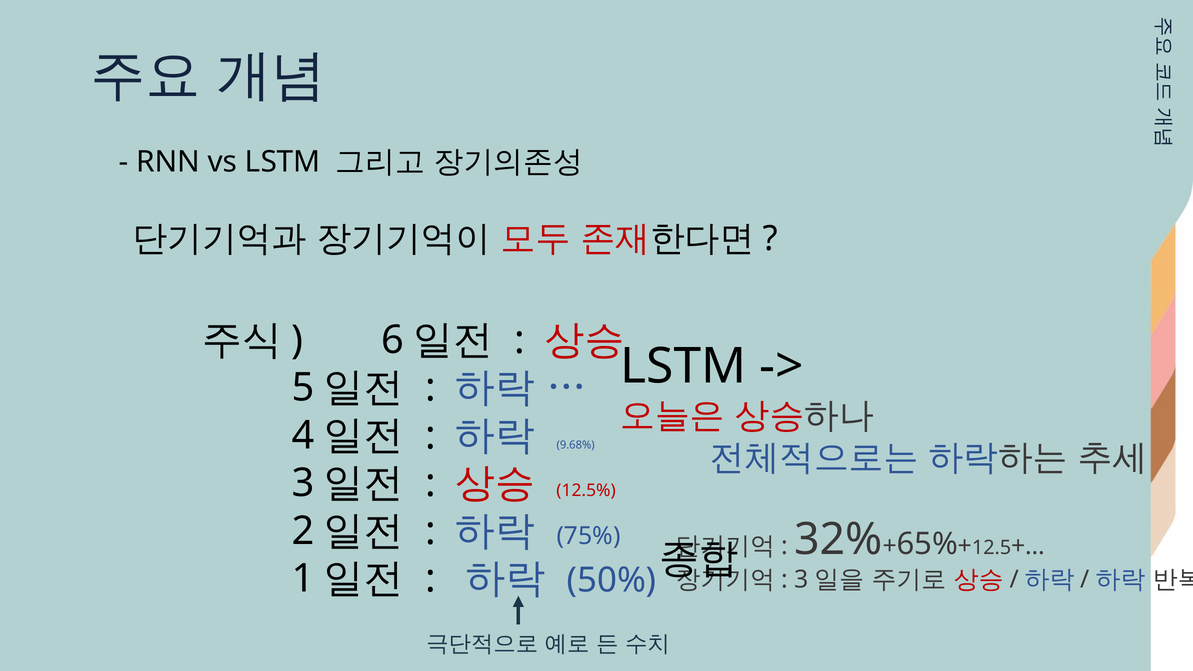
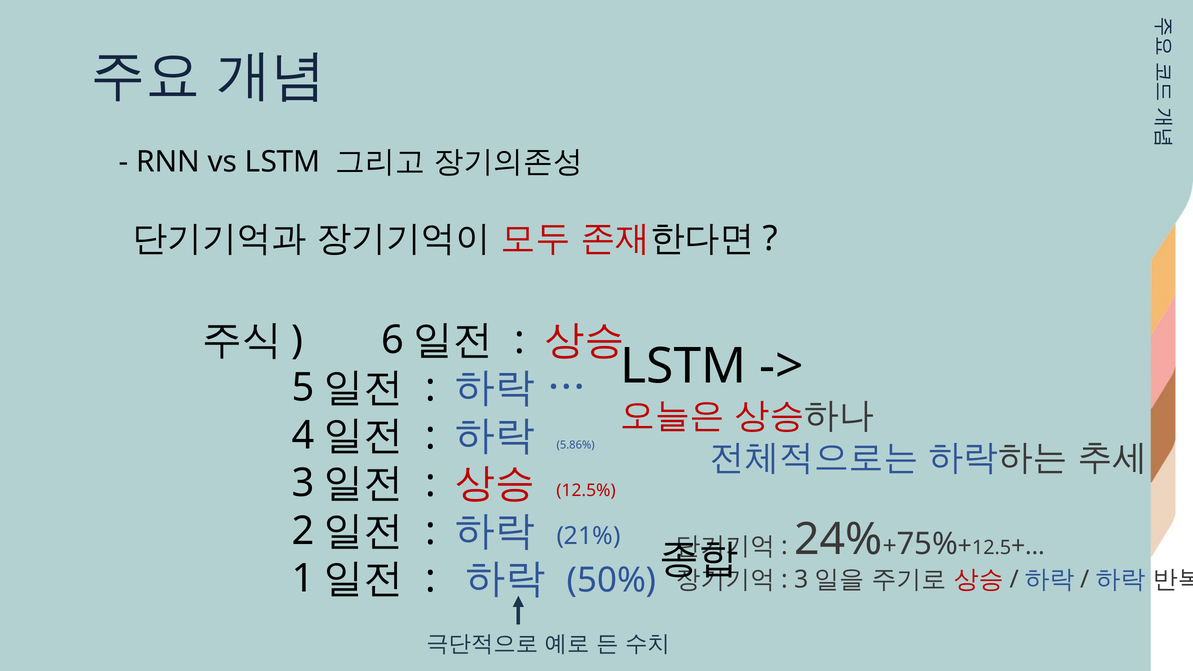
9.68%: 9.68% -> 5.86%
75%: 75% -> 21%
32%: 32% -> 24%
65%: 65% -> 75%
